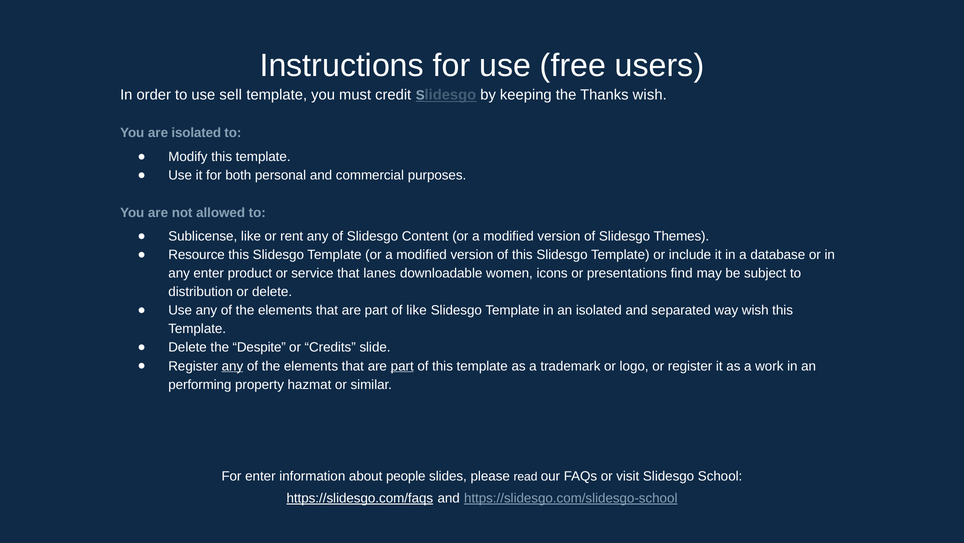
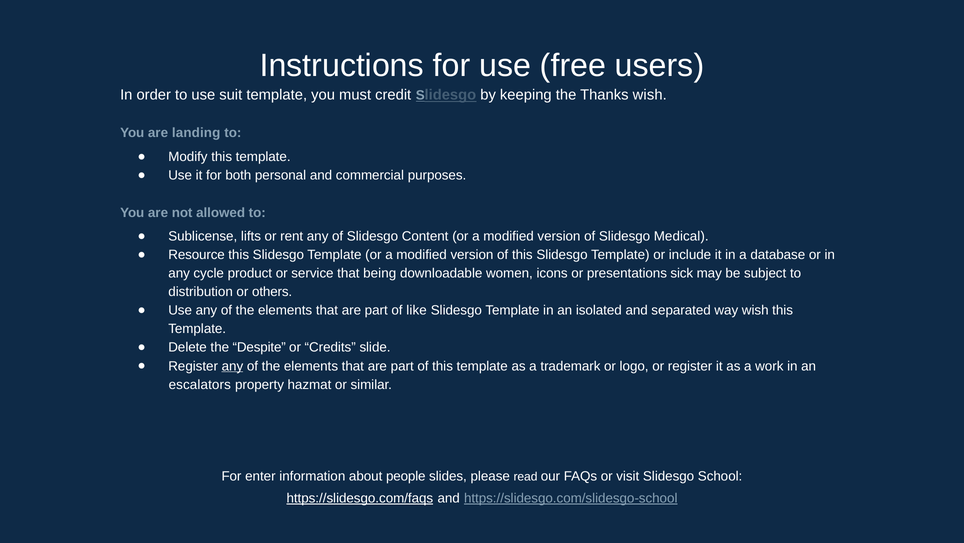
sell: sell -> suit
are isolated: isolated -> landing
Sublicense like: like -> lifts
Themes: Themes -> Medical
any enter: enter -> cycle
lanes: lanes -> being
find: find -> sick
or delete: delete -> others
part at (402, 366) underline: present -> none
performing: performing -> escalators
